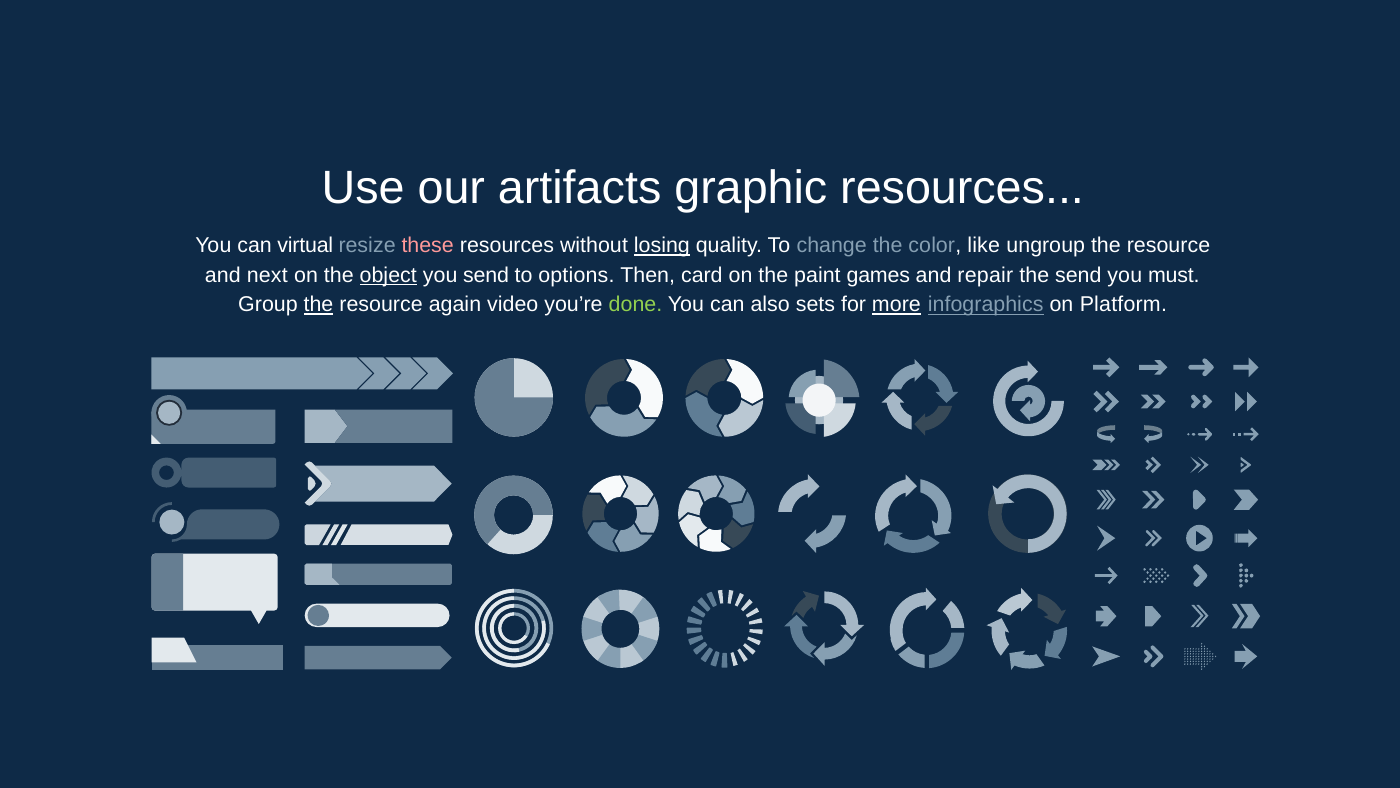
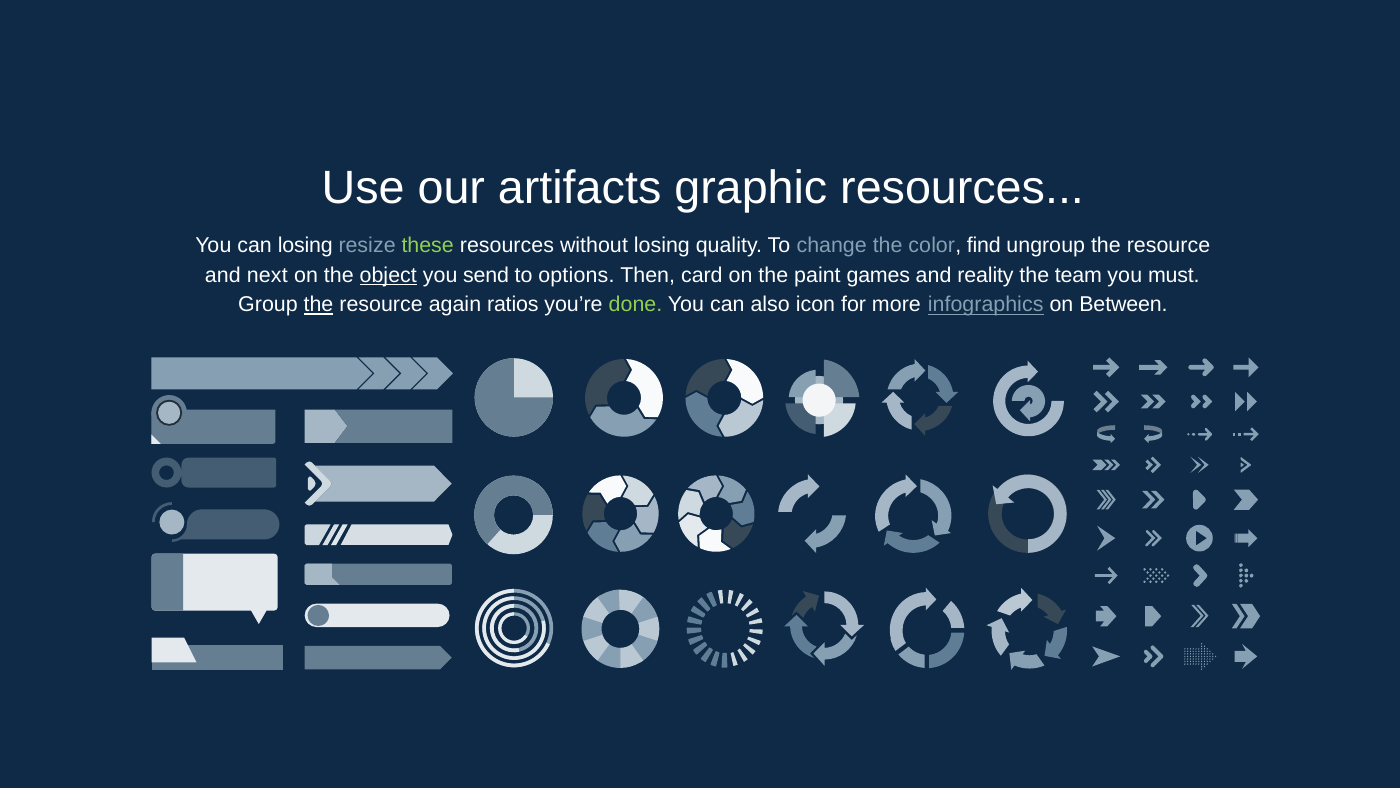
can virtual: virtual -> losing
these colour: pink -> light green
losing at (662, 246) underline: present -> none
like: like -> find
repair: repair -> reality
the send: send -> team
video: video -> ratios
sets: sets -> icon
more underline: present -> none
Platform: Platform -> Between
